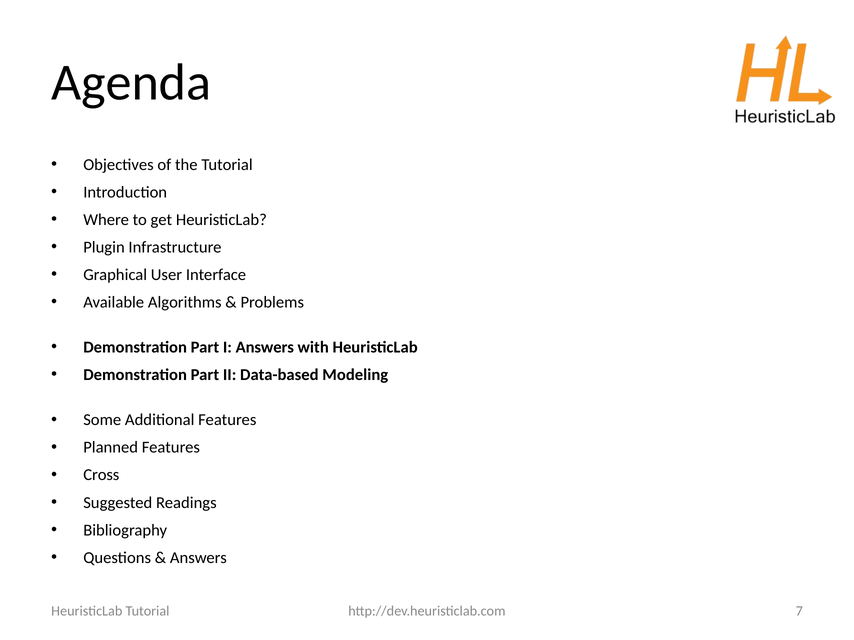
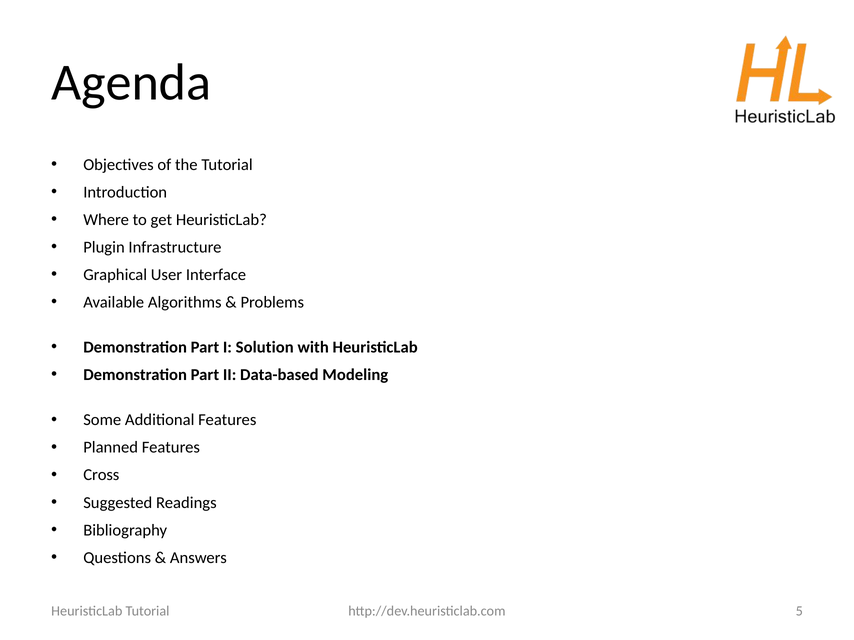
I Answers: Answers -> Solution
7: 7 -> 5
